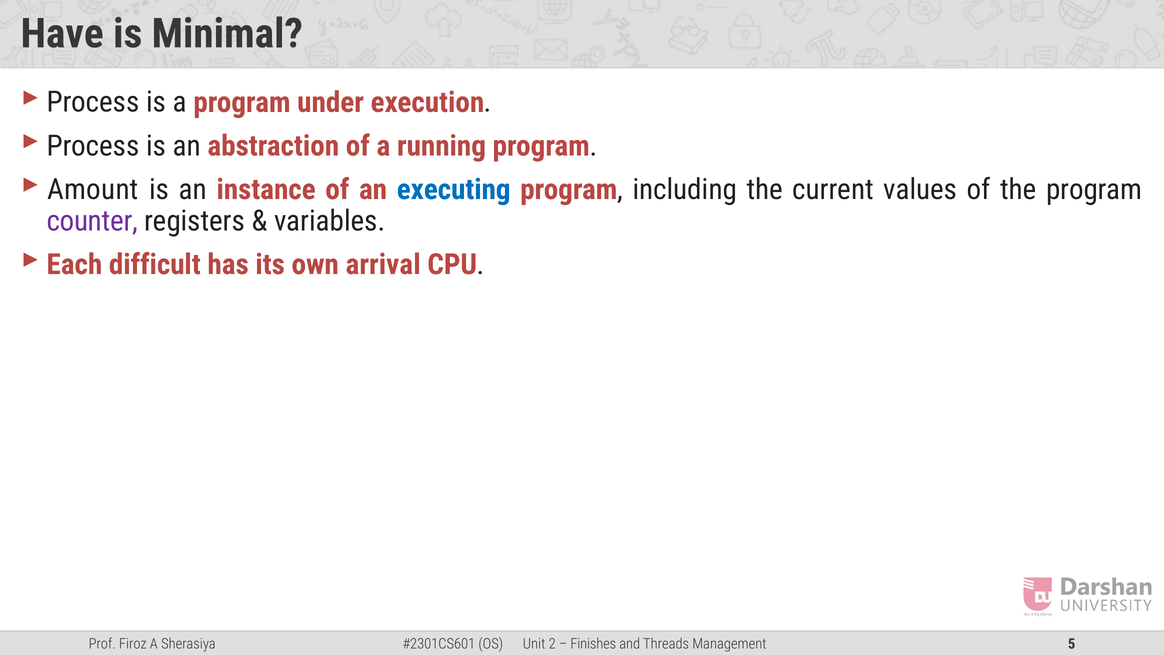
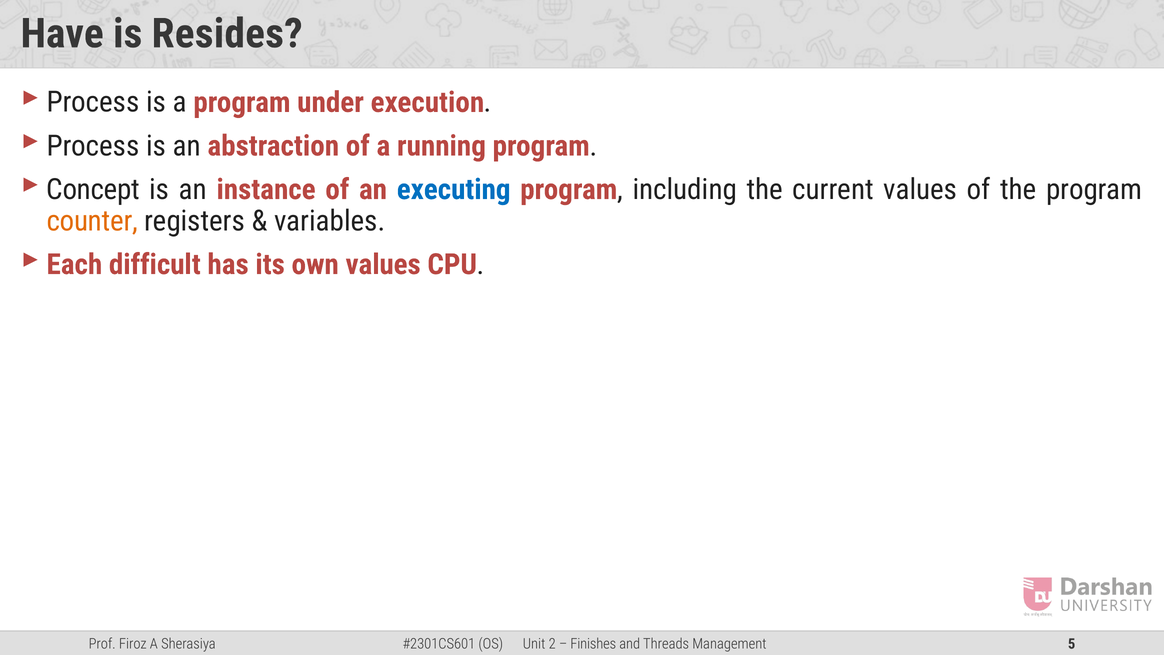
Minimal: Minimal -> Resides
Amount: Amount -> Concept
counter colour: purple -> orange
own arrival: arrival -> values
